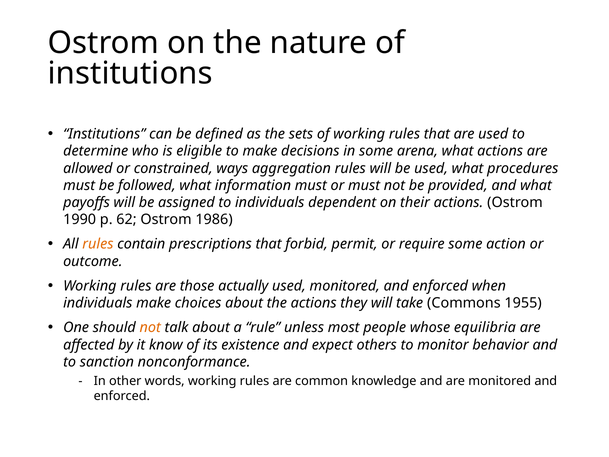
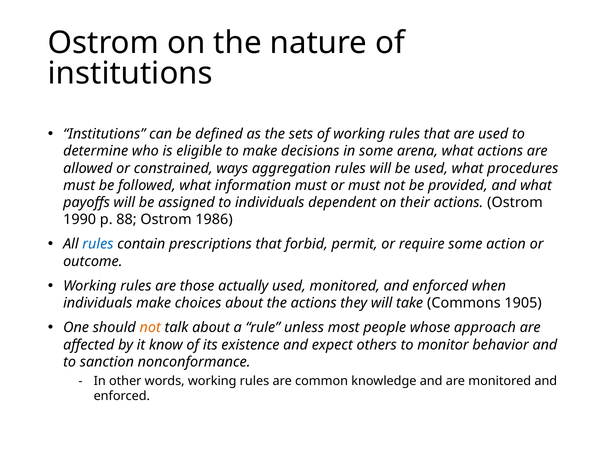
62: 62 -> 88
rules at (98, 244) colour: orange -> blue
1955: 1955 -> 1905
equilibria: equilibria -> approach
